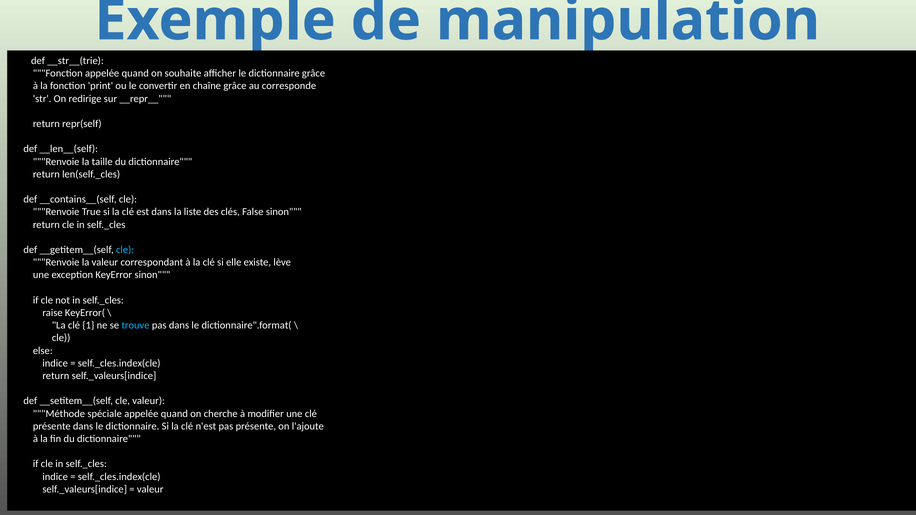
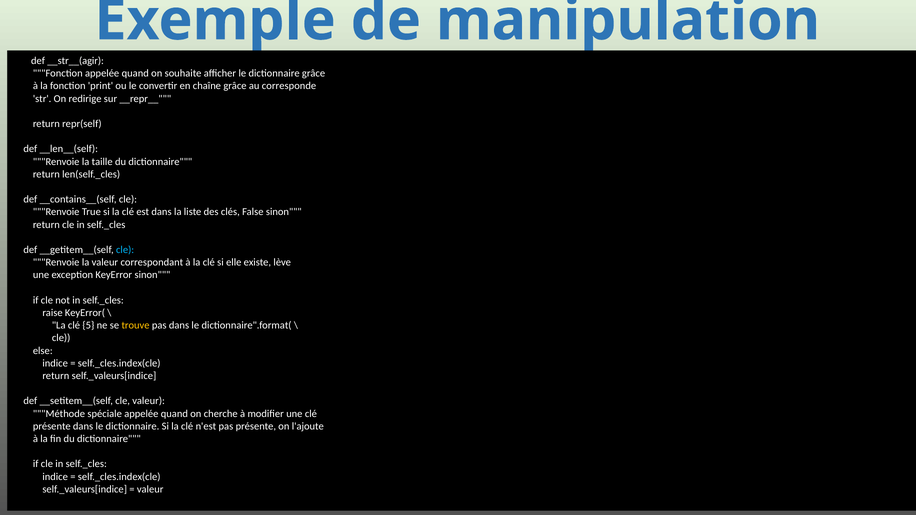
__str__(trie: __str__(trie -> __str__(agir
1: 1 -> 5
trouve colour: light blue -> yellow
